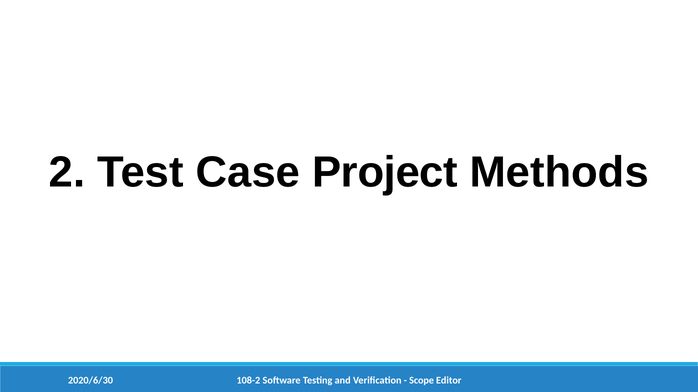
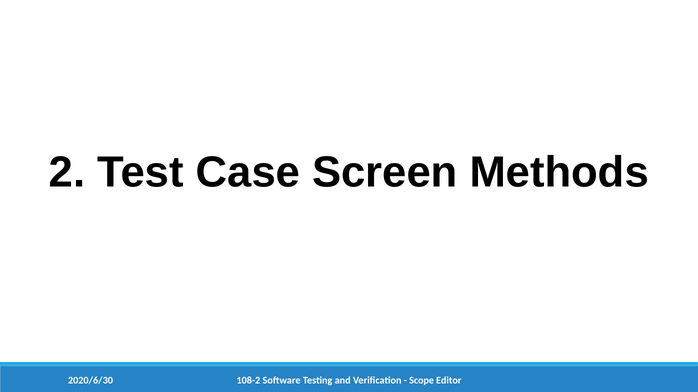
Project: Project -> Screen
